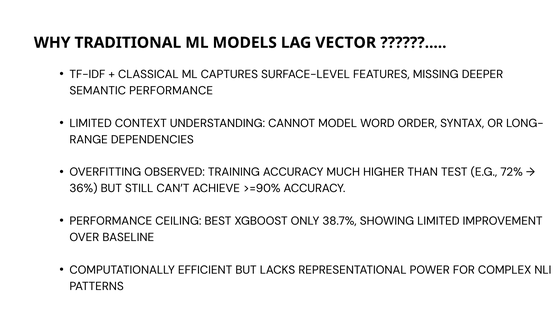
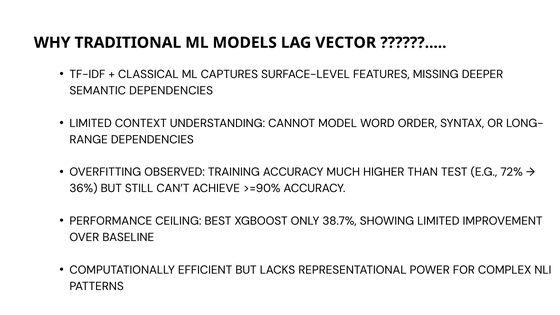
SEMANTIC PERFORMANCE: PERFORMANCE -> DEPENDENCIES
